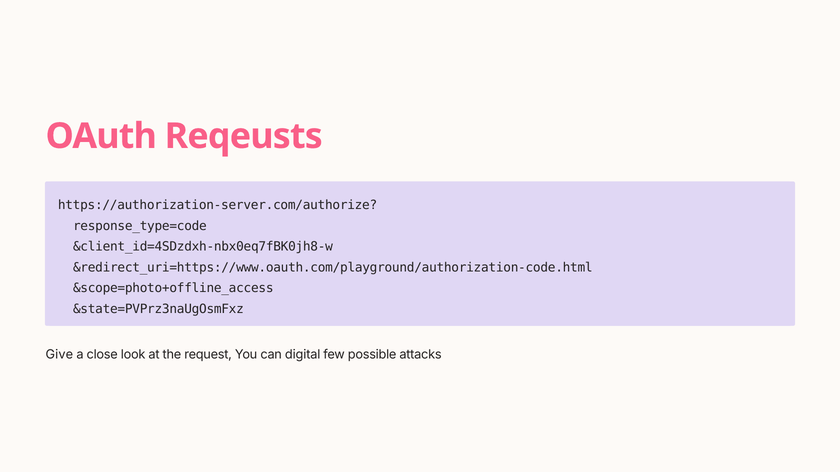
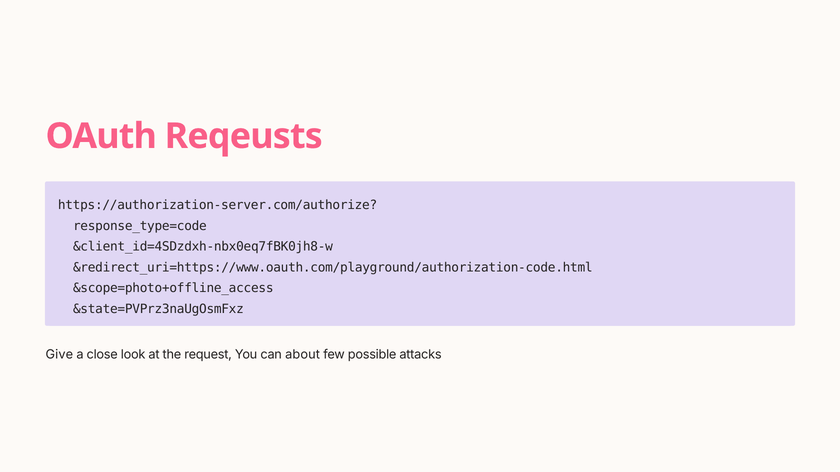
digital: digital -> about
